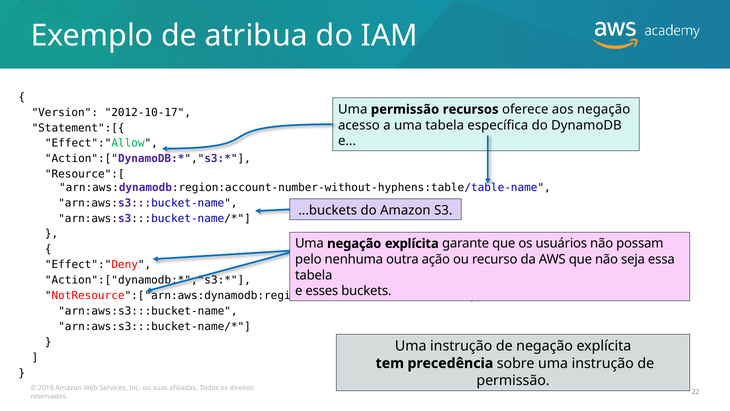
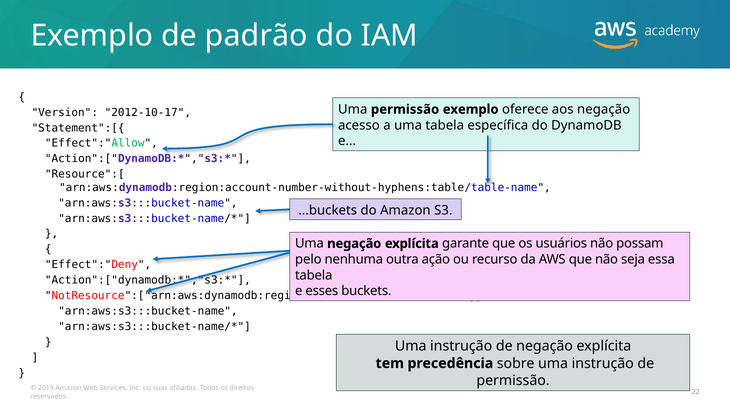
atribua: atribua -> padrão
permissão recursos: recursos -> exemplo
